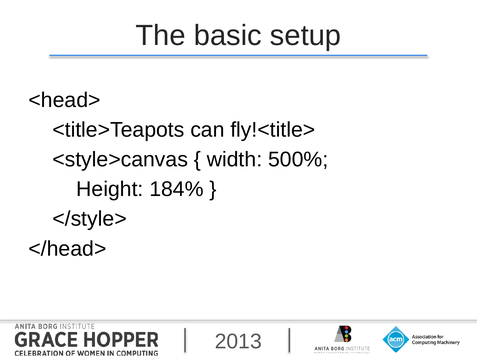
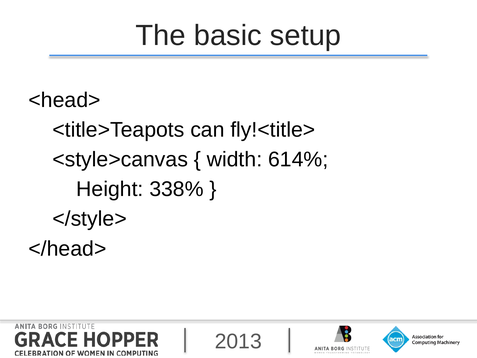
500%: 500% -> 614%
184%: 184% -> 338%
